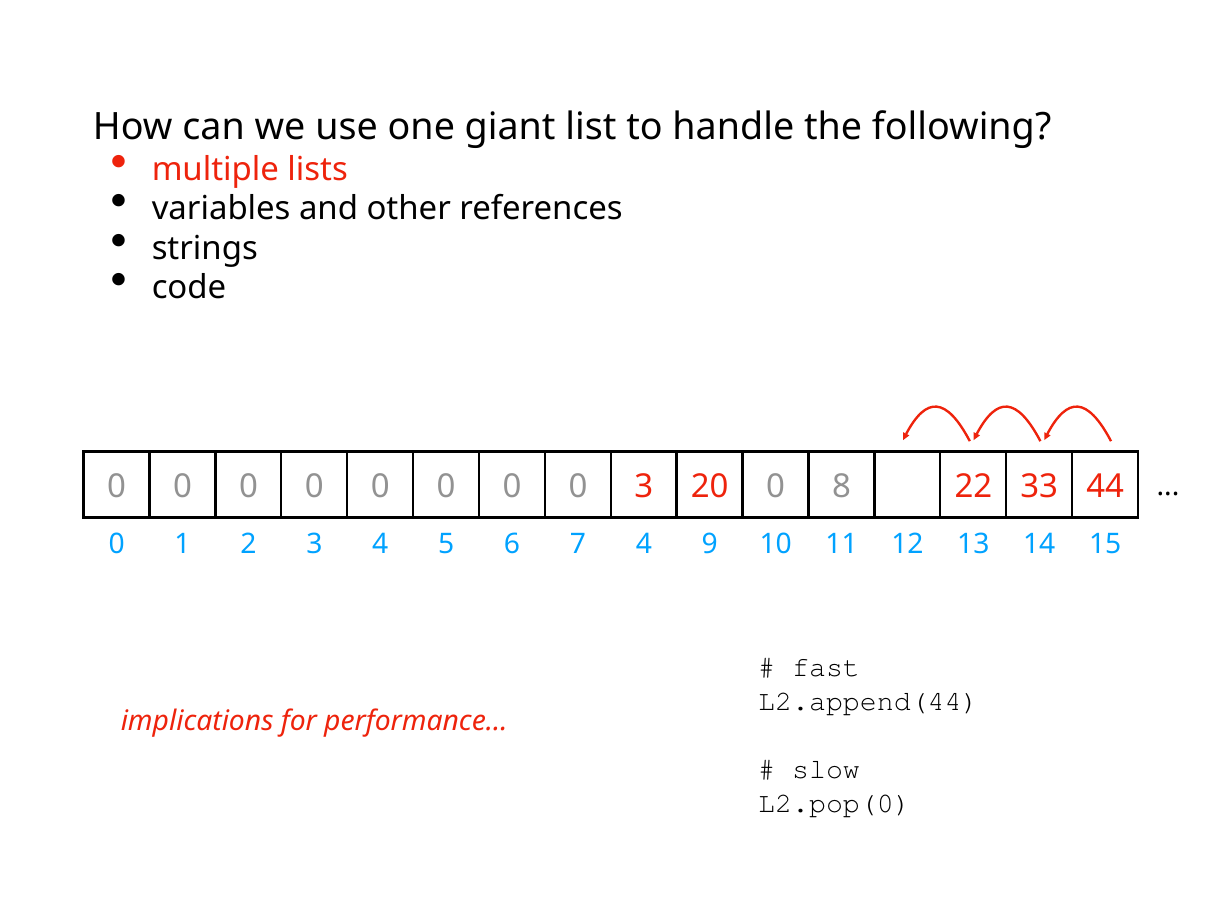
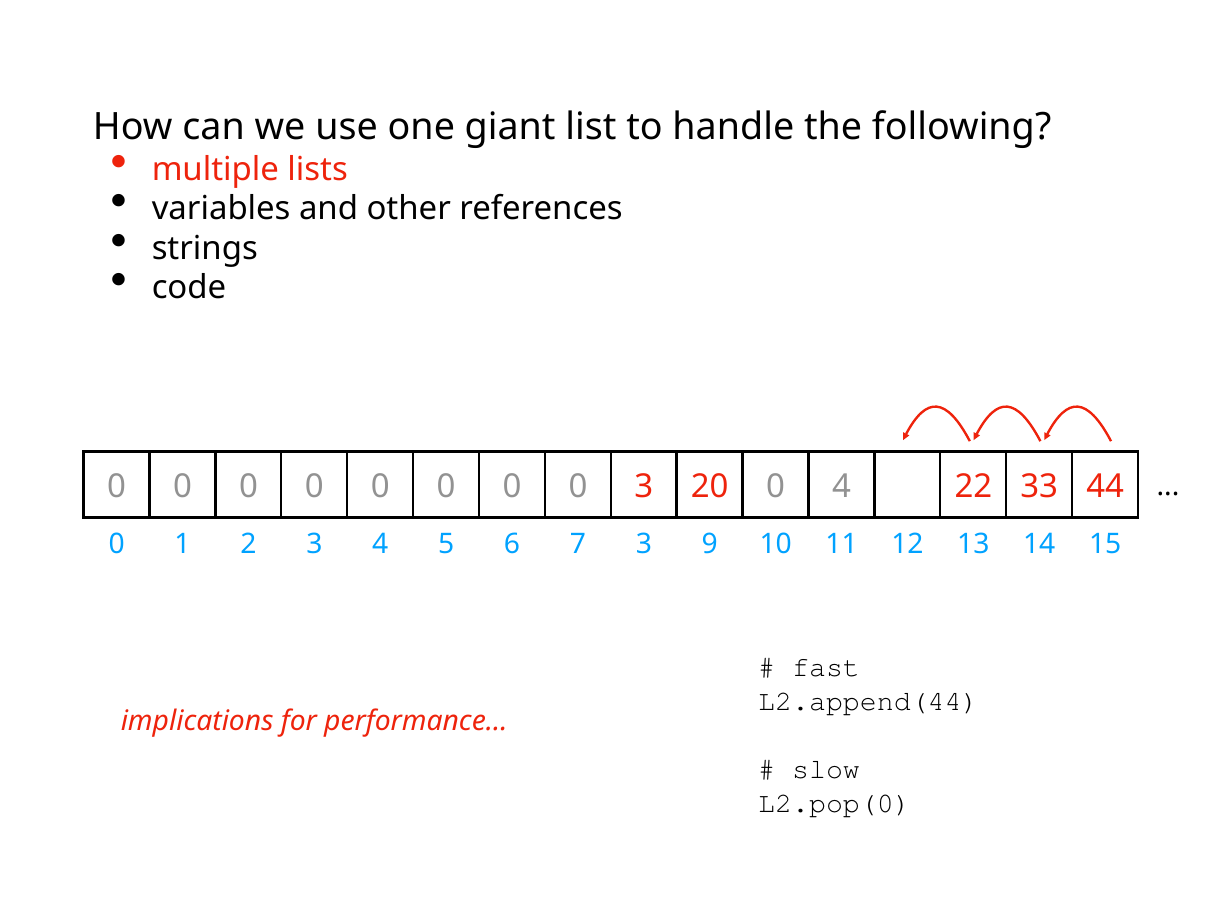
0 8: 8 -> 4
1 4: 4 -> 3
